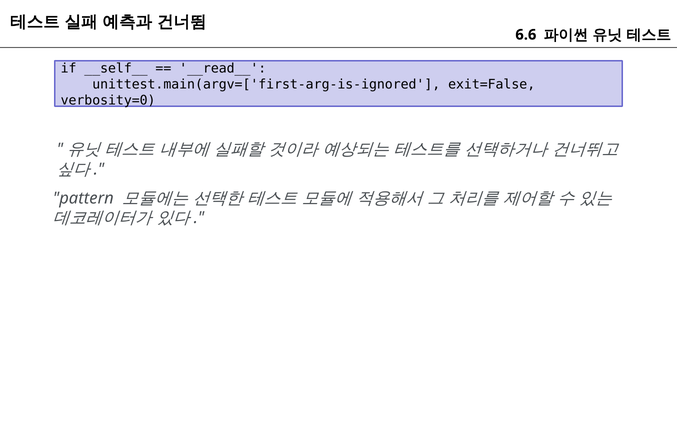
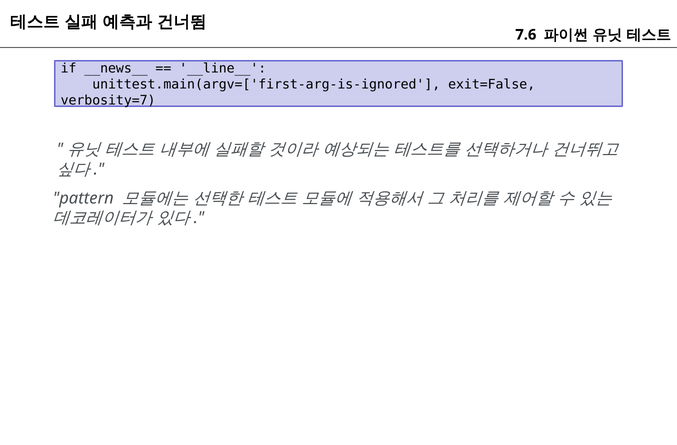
6.6: 6.6 -> 7.6
__self__: __self__ -> __news__
__read__: __read__ -> __line__
verbosity=0: verbosity=0 -> verbosity=7
